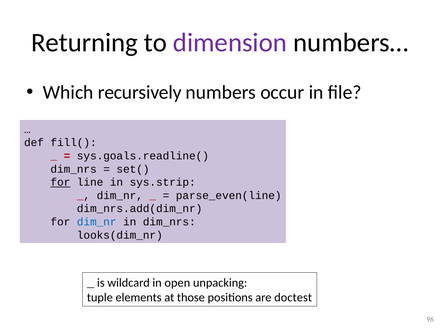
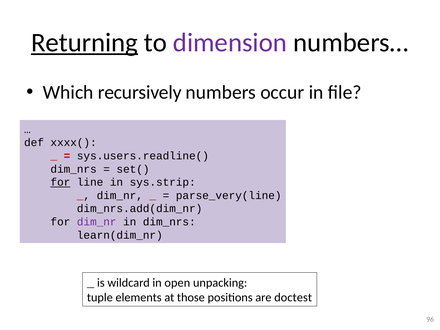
Returning underline: none -> present
fill(: fill( -> xxxx(
sys.goals.readline(: sys.goals.readline( -> sys.users.readline(
parse_even(line: parse_even(line -> parse_very(line
dim_nr at (97, 222) colour: blue -> purple
looks(dim_nr: looks(dim_nr -> learn(dim_nr
